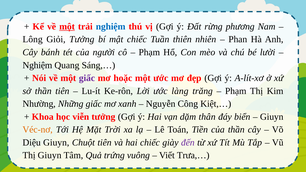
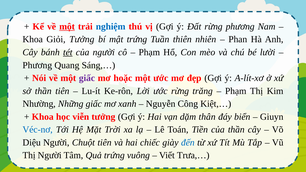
Lông at (33, 39): Lông -> Khoa
mật chiếc: chiếc -> trứng
tét underline: none -> present
Nghiệm at (37, 65): Nghiệm -> Phương
ước làng: làng -> rừng
Véc-nơ colour: orange -> blue
Diệu Giuyn: Giuyn -> Người
đến colour: purple -> blue
Thị Giuyn: Giuyn -> Người
